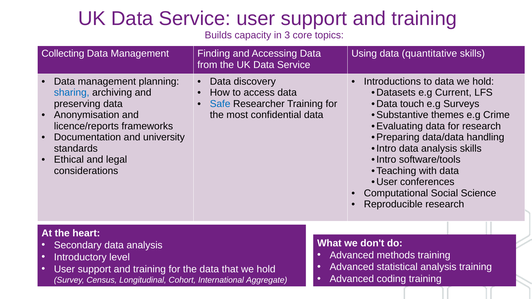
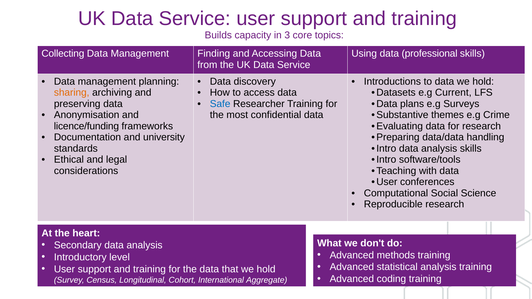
quantitative: quantitative -> professional
sharing colour: blue -> orange
touch: touch -> plans
licence/reports: licence/reports -> licence/funding
